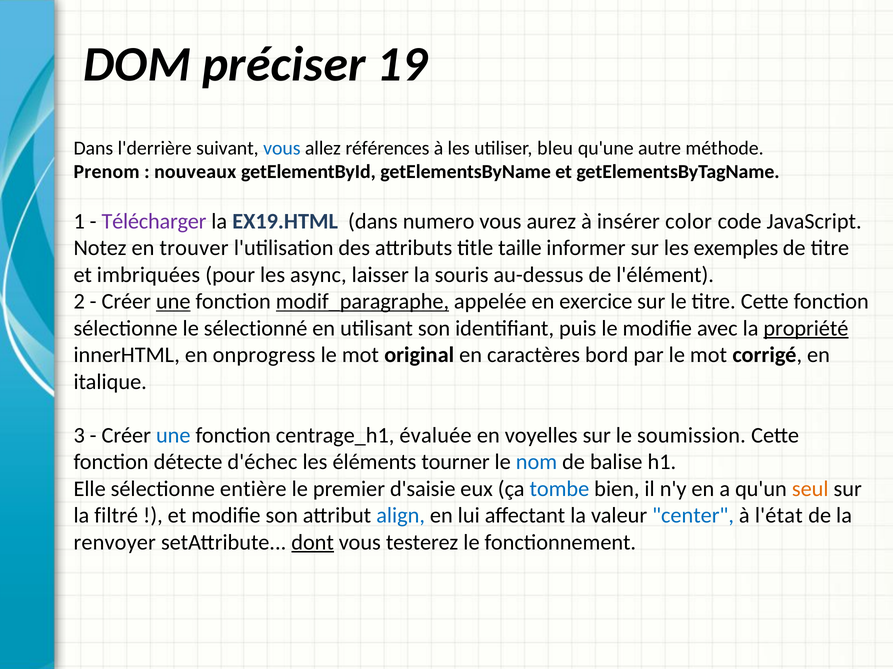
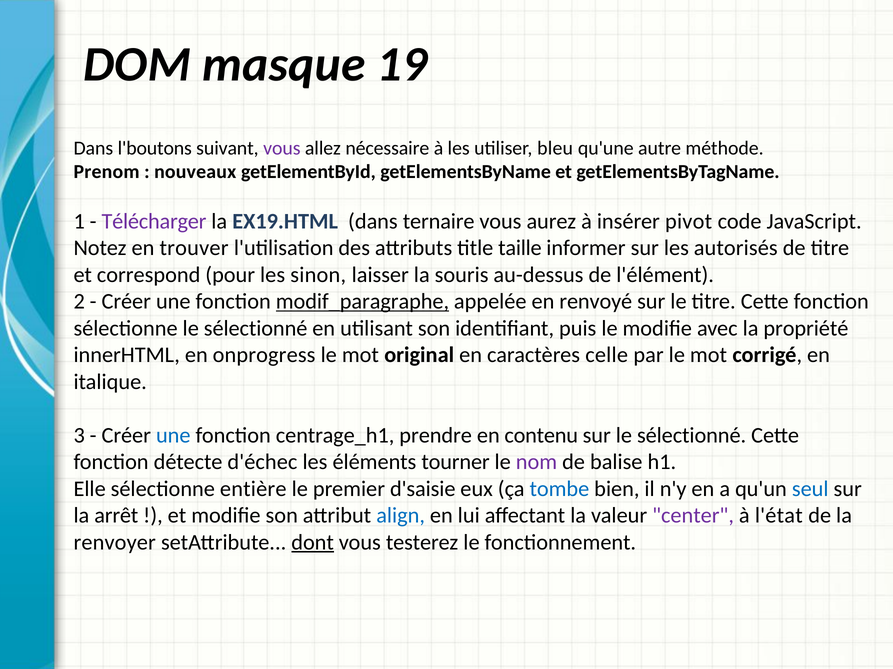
préciser: préciser -> masque
l'derrière: l'derrière -> l'boutons
vous at (282, 148) colour: blue -> purple
références: références -> nécessaire
numero: numero -> ternaire
color: color -> pivot
exemples: exemples -> autorisés
imbriquées: imbriquées -> correspond
async: async -> sinon
une at (173, 302) underline: present -> none
exercice: exercice -> renvoyé
propriété underline: present -> none
bord: bord -> celle
évaluée: évaluée -> prendre
voyelles: voyelles -> contenu
sur le soumission: soumission -> sélectionné
nom colour: blue -> purple
seul colour: orange -> blue
filtré: filtré -> arrêt
center colour: blue -> purple
